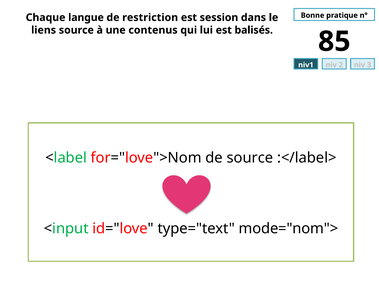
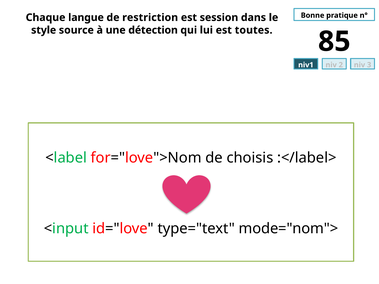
liens: liens -> style
contenus: contenus -> détection
balisés: balisés -> toutes
source at (250, 158): source -> choisis
